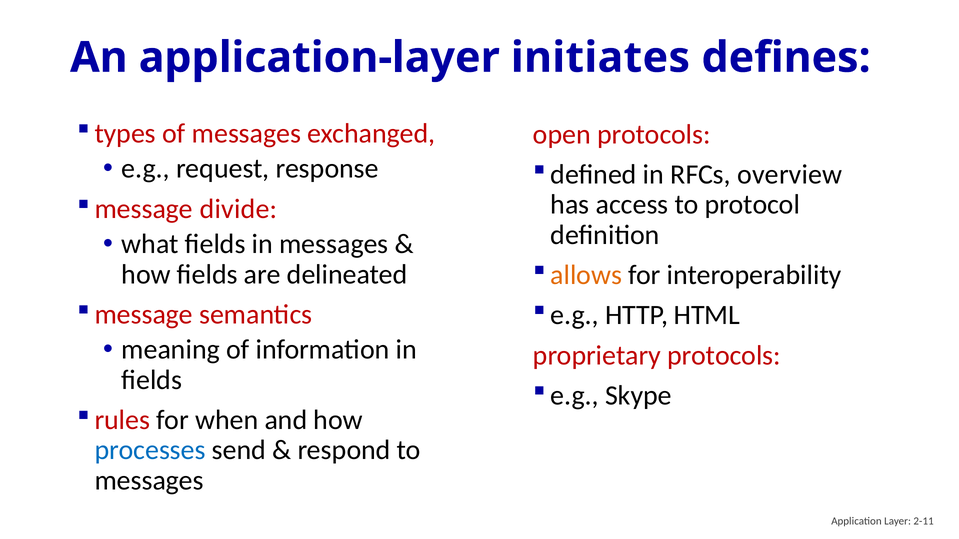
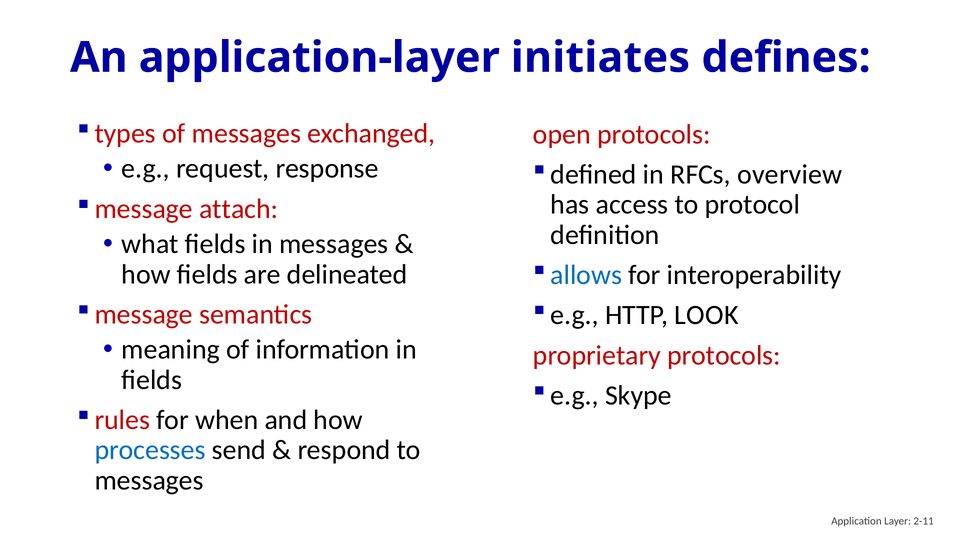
divide: divide -> attach
allows colour: orange -> blue
HTML: HTML -> LOOK
